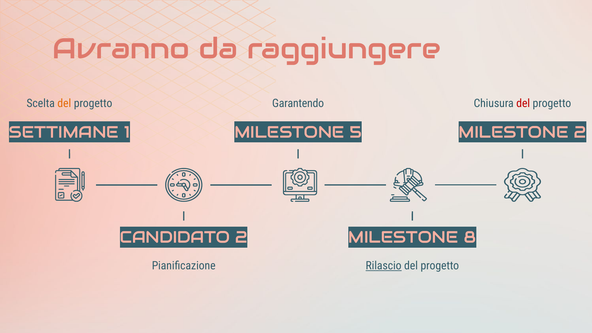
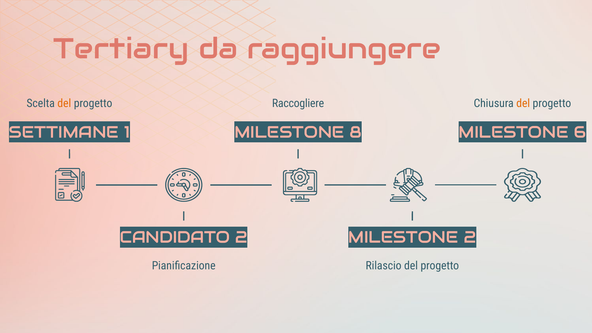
Avranno: Avranno -> Tertiary
Garantendo: Garantendo -> Raccogliere
del at (523, 103) colour: red -> orange
5: 5 -> 8
MILESTONE 2: 2 -> 6
MILESTONE 8: 8 -> 2
Rilascio underline: present -> none
